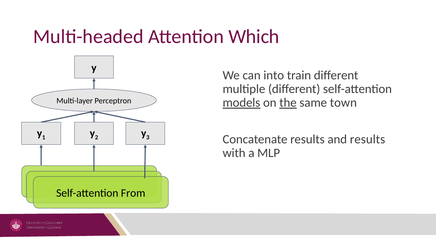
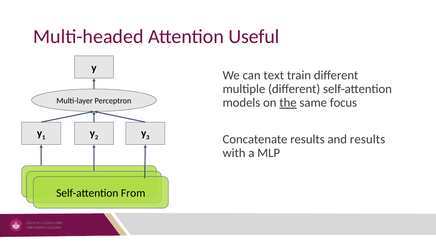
Which: Which -> Useful
into: into -> text
models underline: present -> none
town: town -> focus
